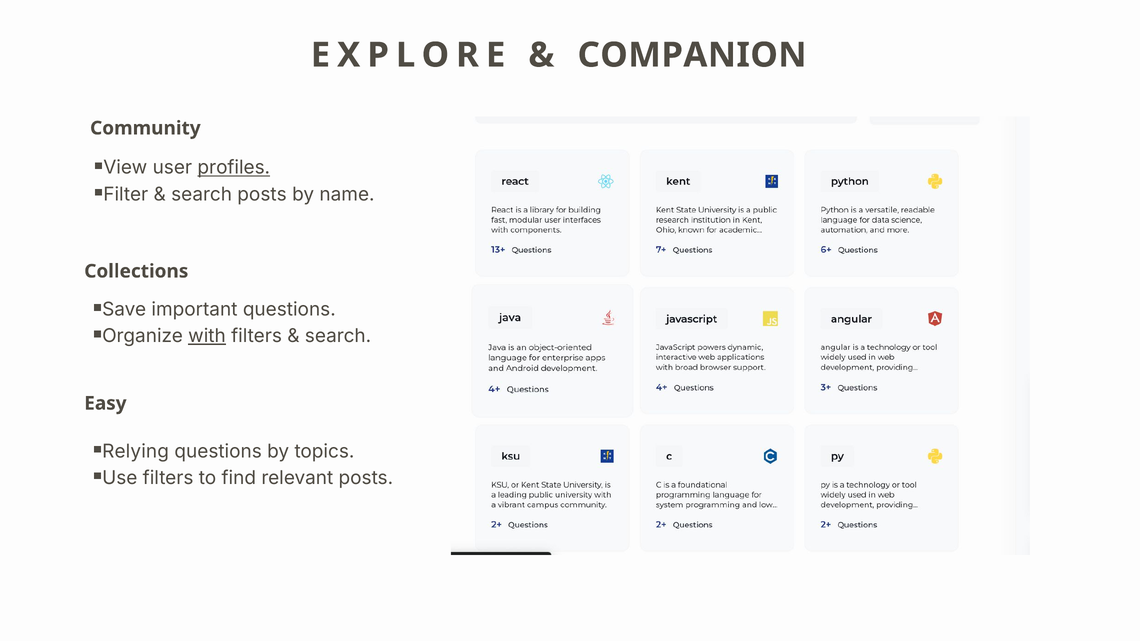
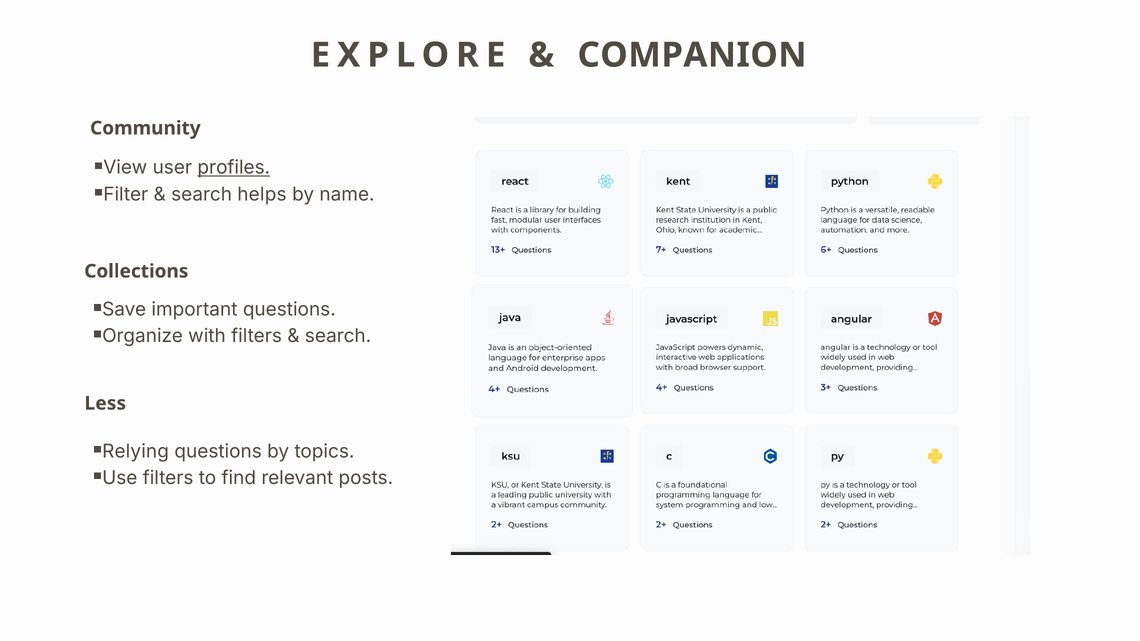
search posts: posts -> helps
with underline: present -> none
Easy: Easy -> Less
